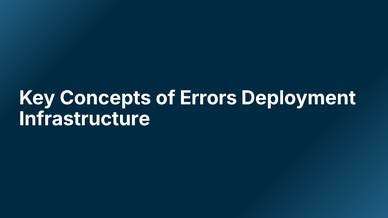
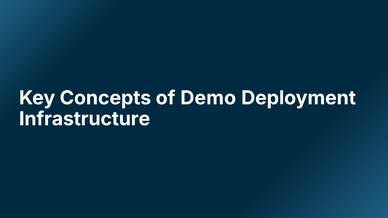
Errors: Errors -> Demo
